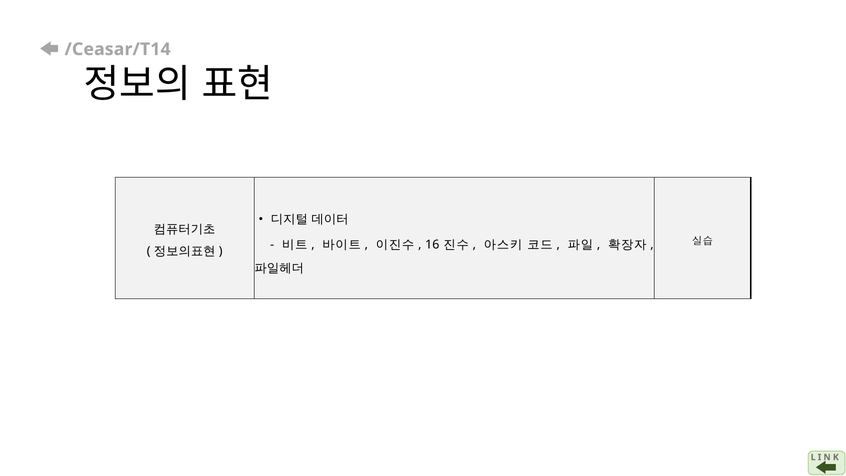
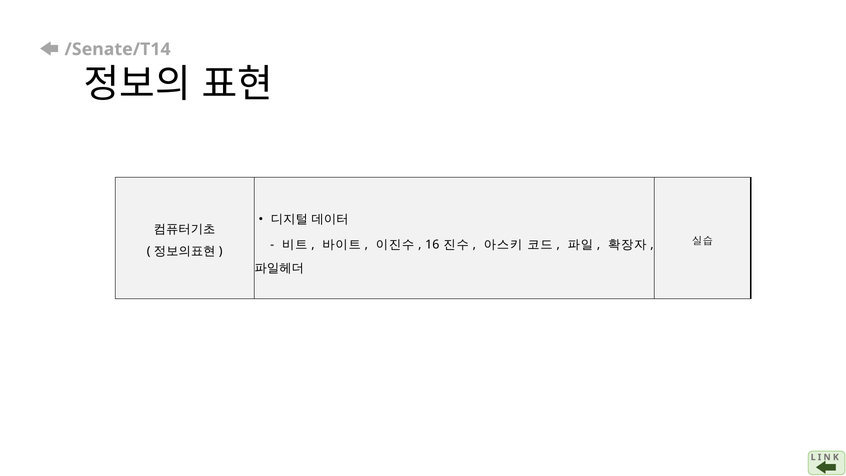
/Ceasar/T14: /Ceasar/T14 -> /Senate/T14
